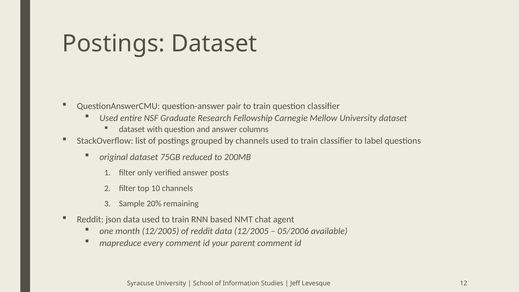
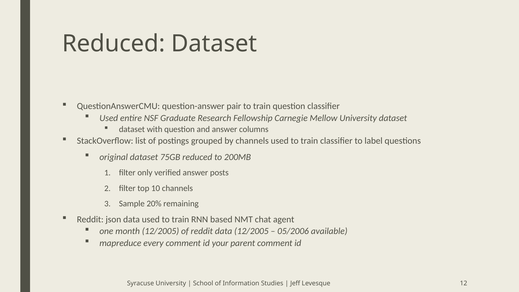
Postings at (114, 44): Postings -> Reduced
